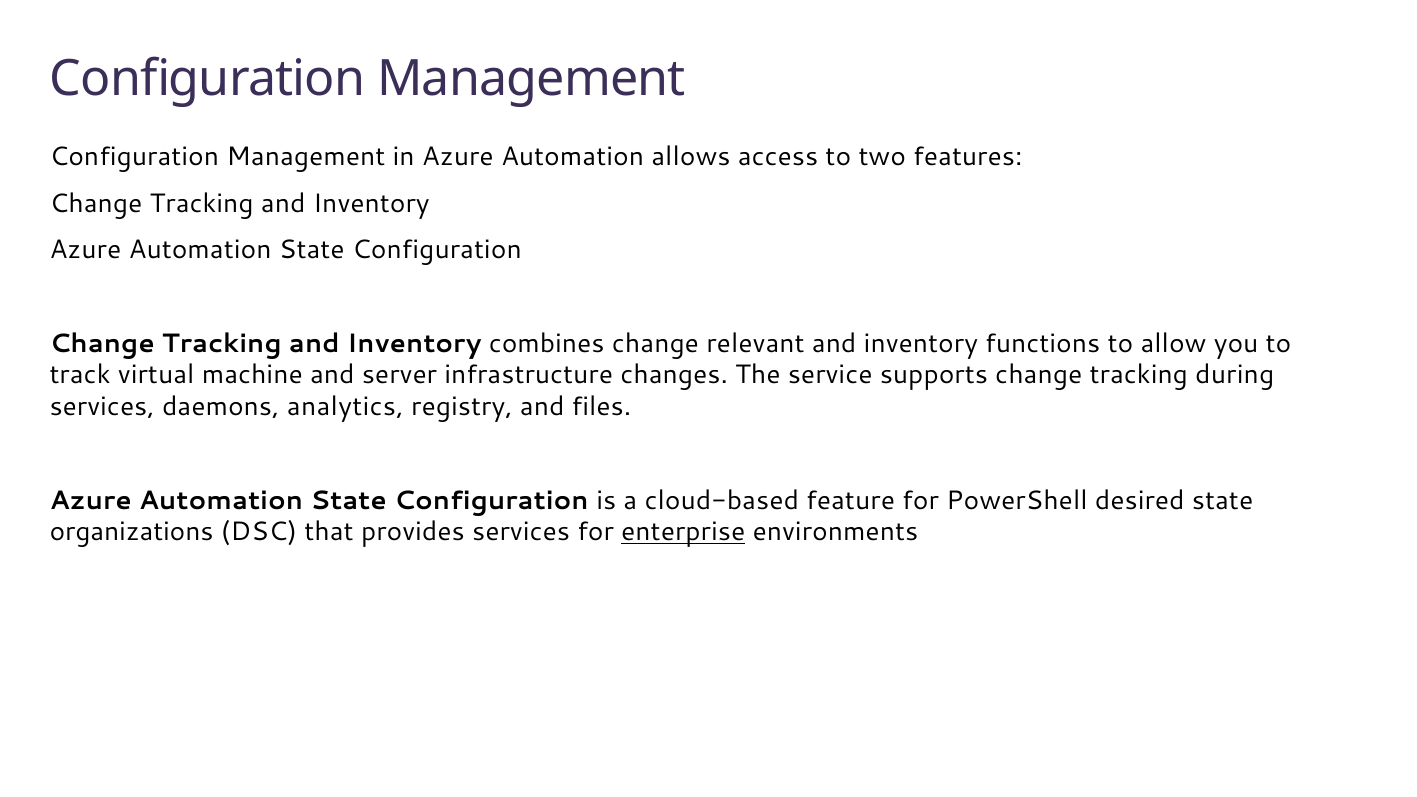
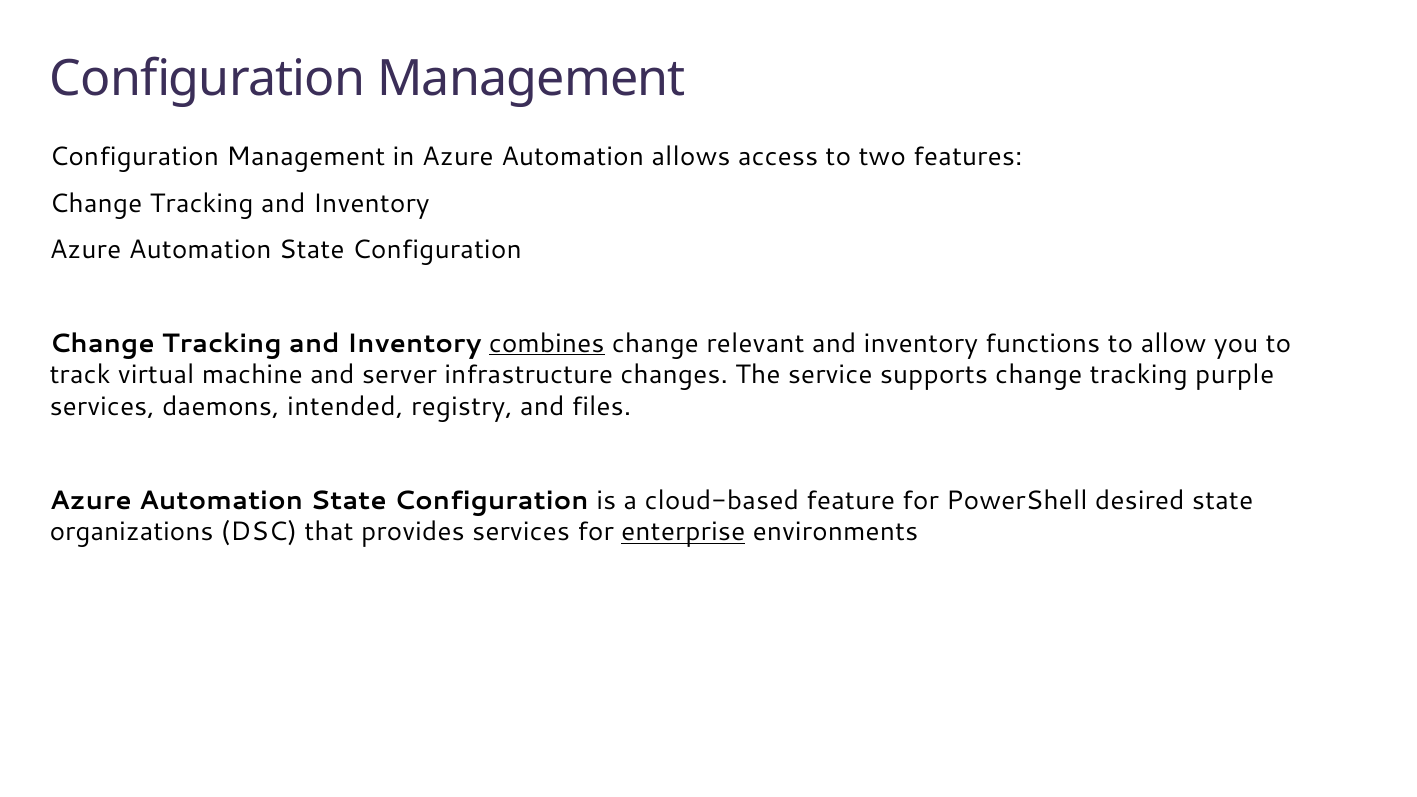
combines underline: none -> present
during: during -> purple
analytics: analytics -> intended
